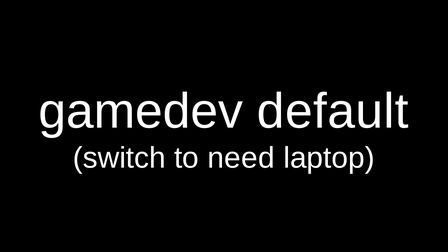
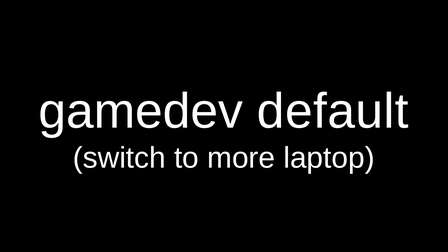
need: need -> more
